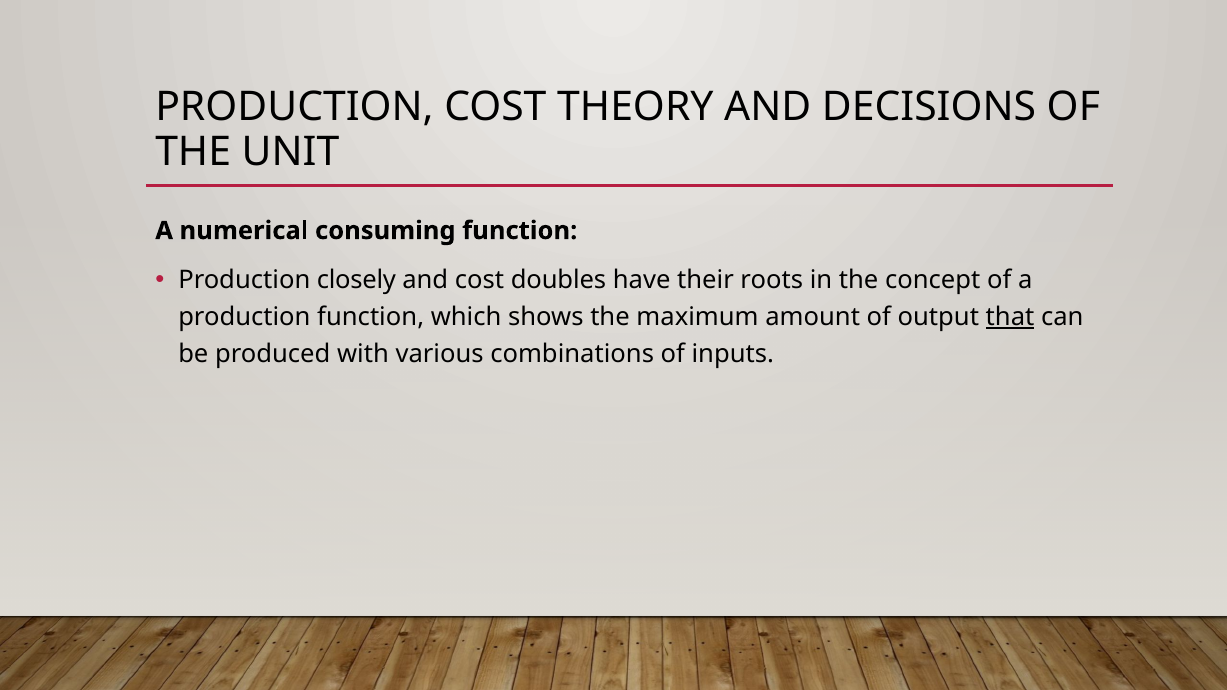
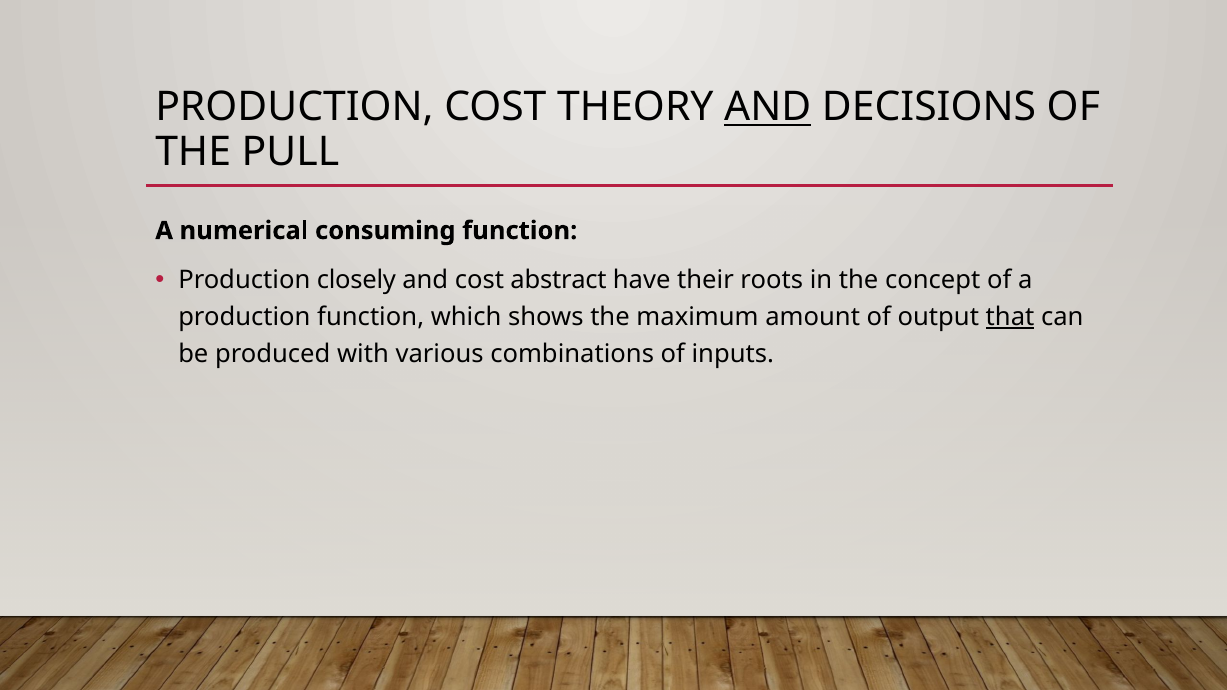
AND at (768, 107) underline: none -> present
UNIT: UNIT -> PULL
doubles: doubles -> abstract
